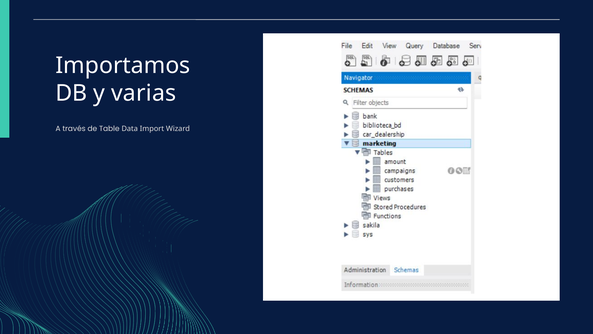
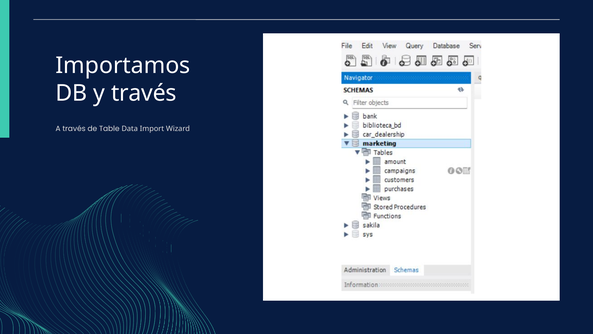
y varias: varias -> través
